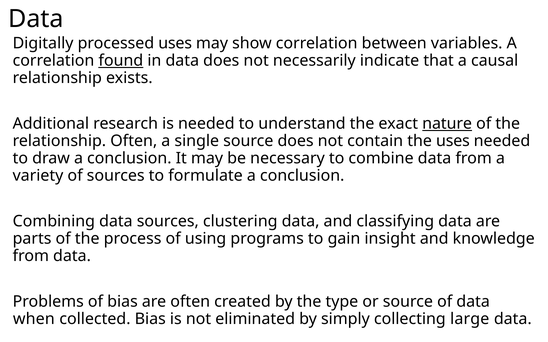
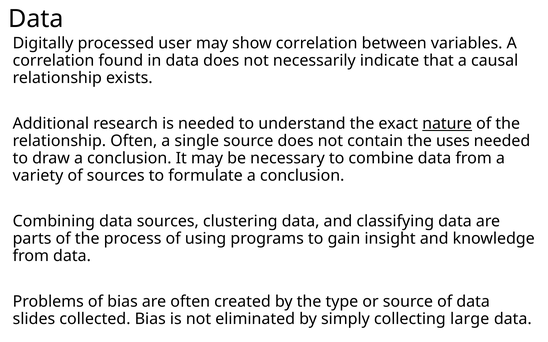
processed uses: uses -> user
found underline: present -> none
when: when -> slides
